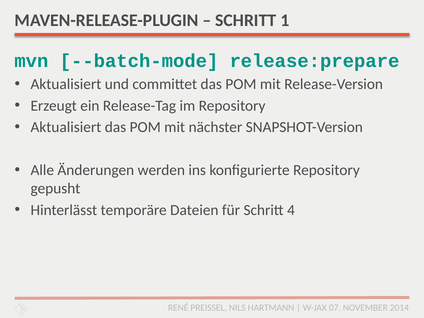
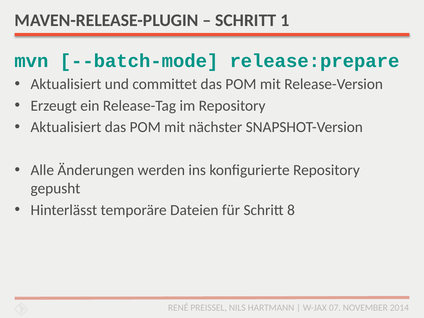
4: 4 -> 8
